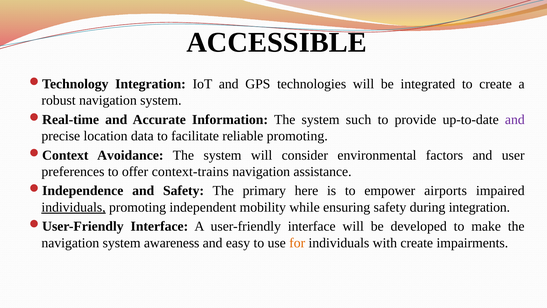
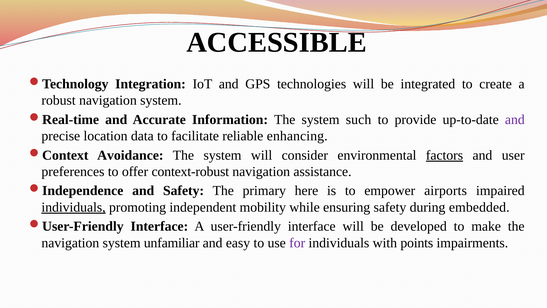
reliable promoting: promoting -> enhancing
factors underline: none -> present
context-trains: context-trains -> context-robust
during integration: integration -> embedded
awareness: awareness -> unfamiliar
for colour: orange -> purple
with create: create -> points
